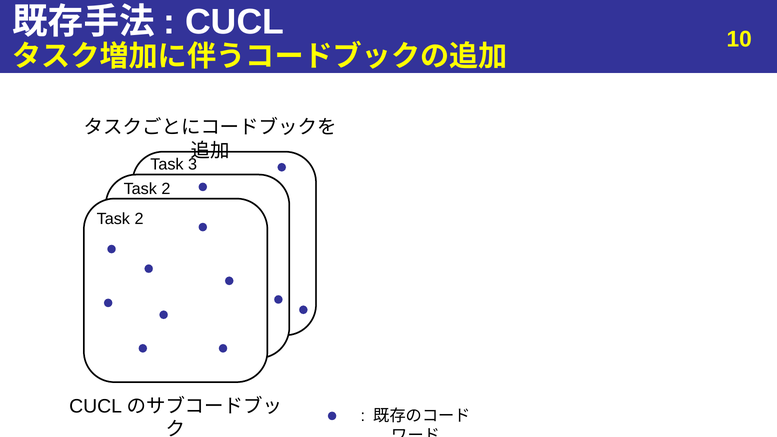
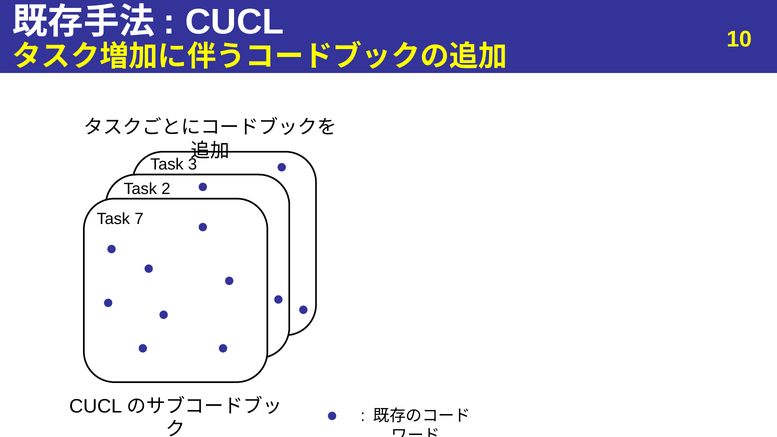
2 at (139, 219): 2 -> 7
